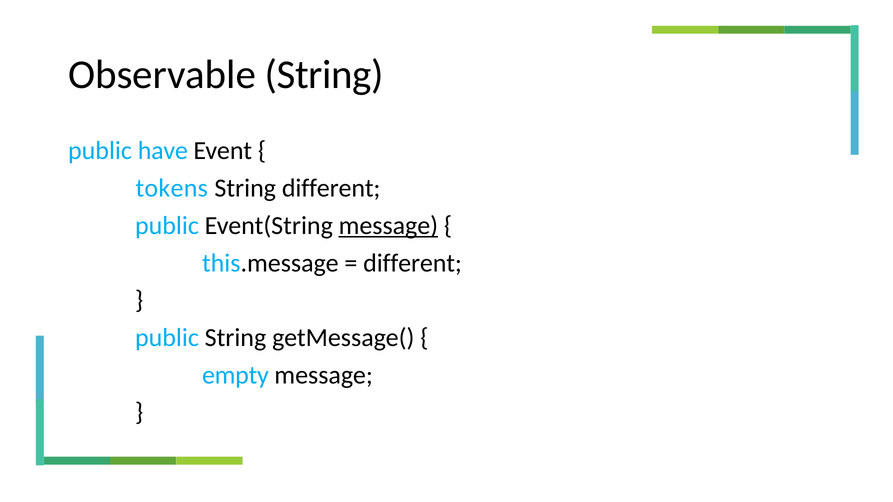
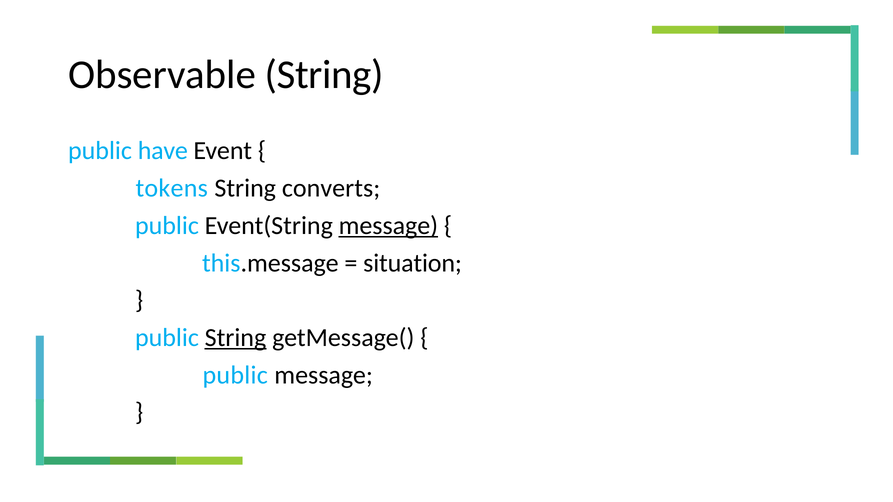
String different: different -> converts
different at (413, 263): different -> situation
String at (235, 338) underline: none -> present
empty at (235, 375): empty -> public
